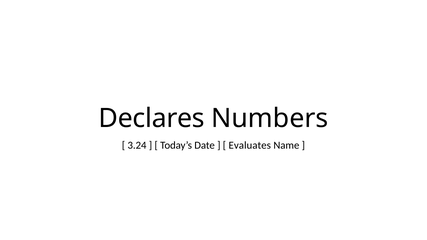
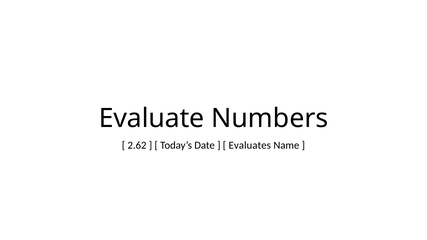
Declares: Declares -> Evaluate
3.24: 3.24 -> 2.62
